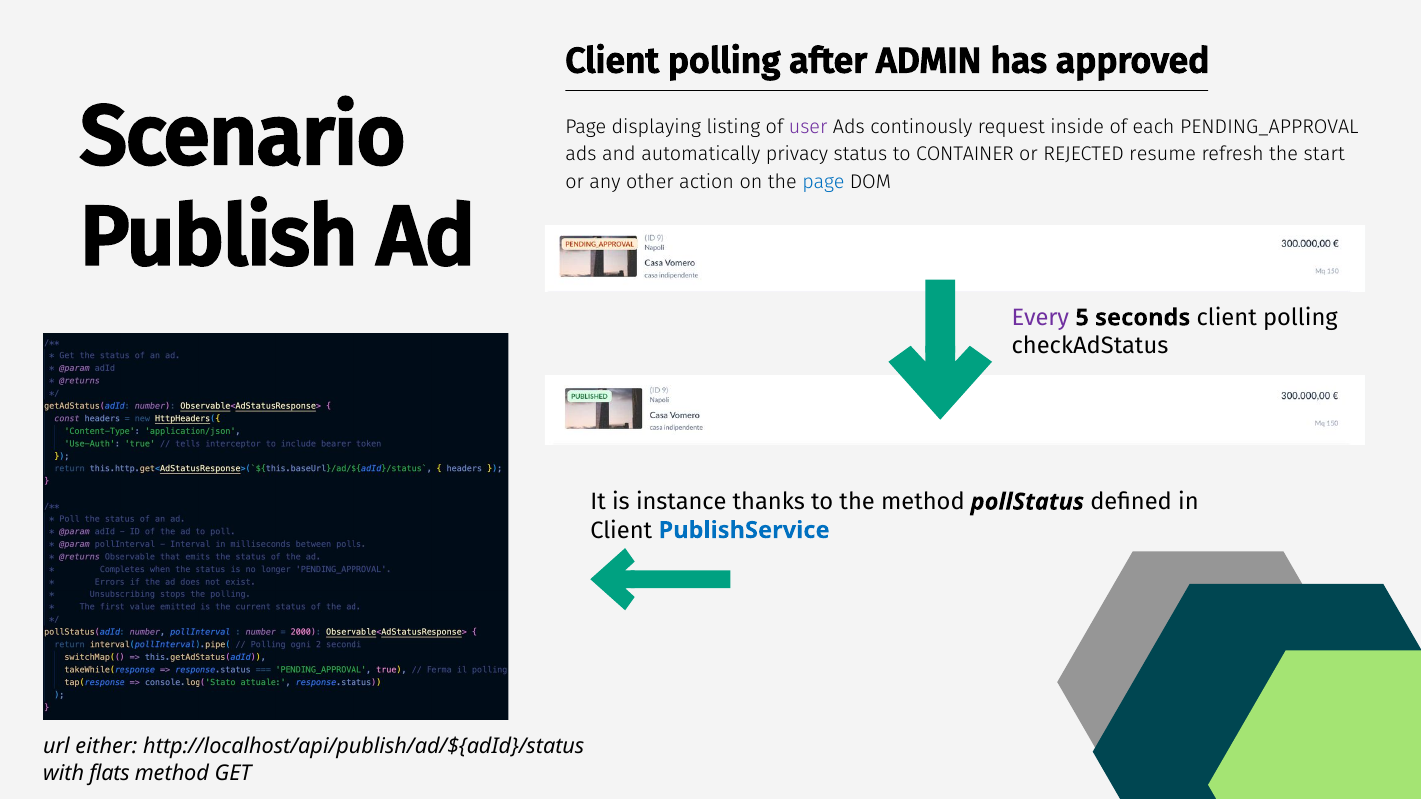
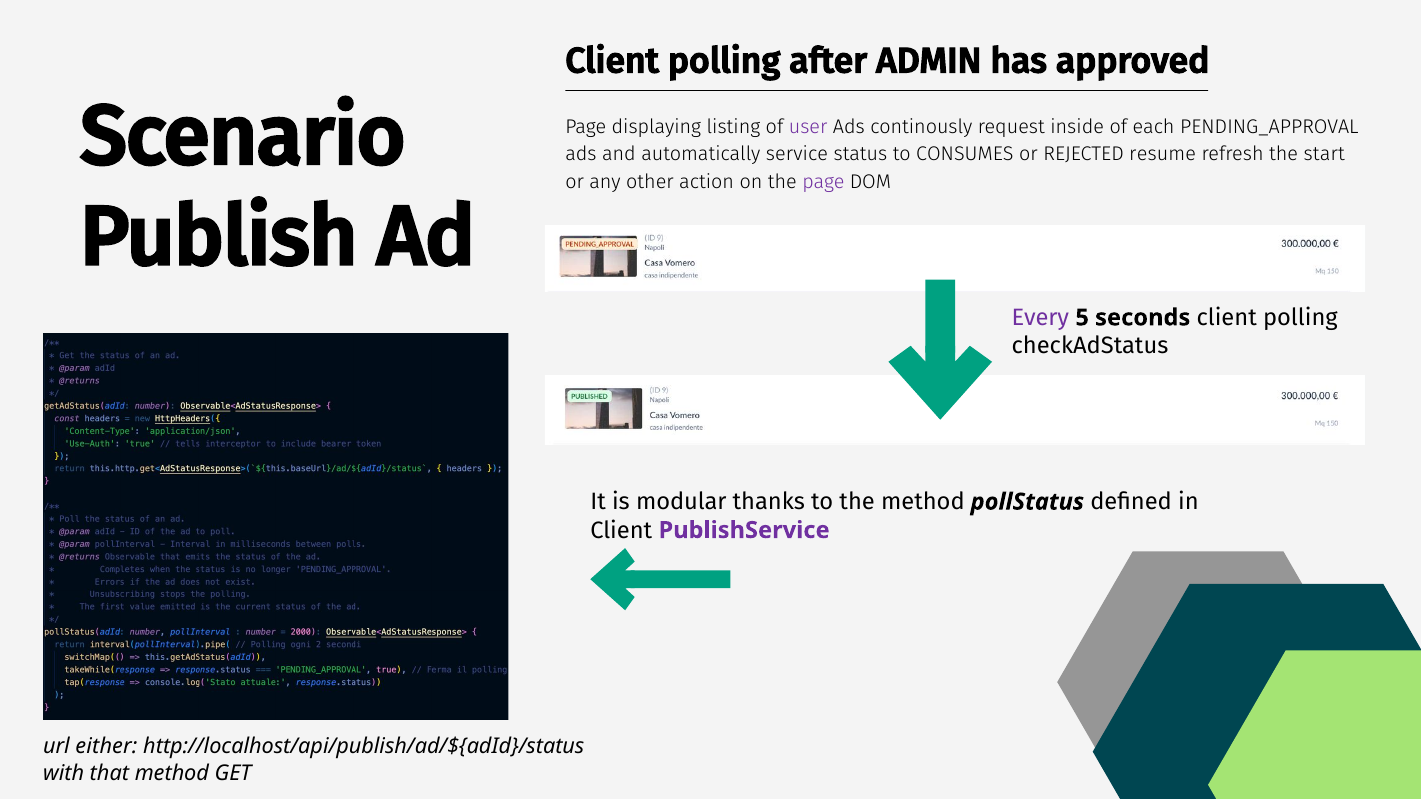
privacy: privacy -> service
CONTAINER: CONTAINER -> CONSUMES
page at (823, 182) colour: blue -> purple
instance: instance -> modular
PublishService colour: blue -> purple
flats: flats -> that
